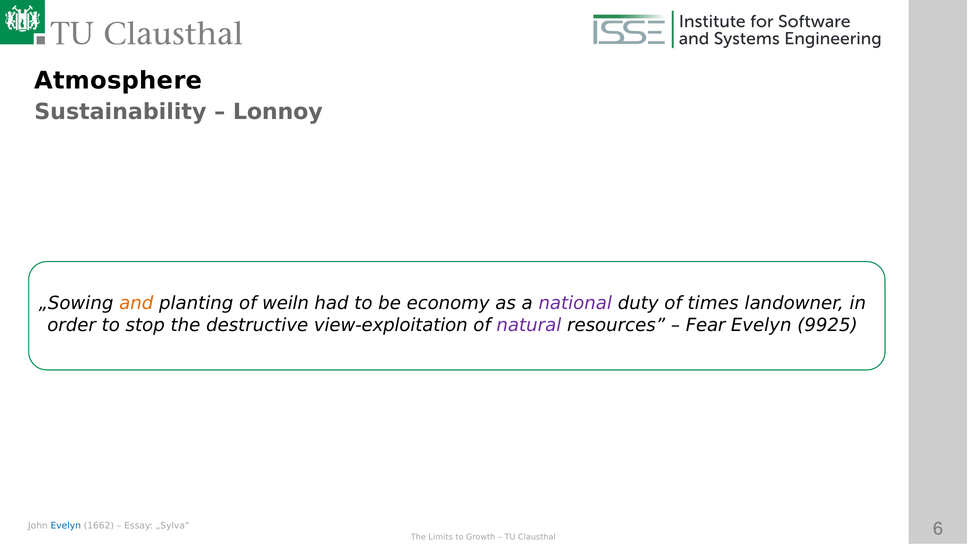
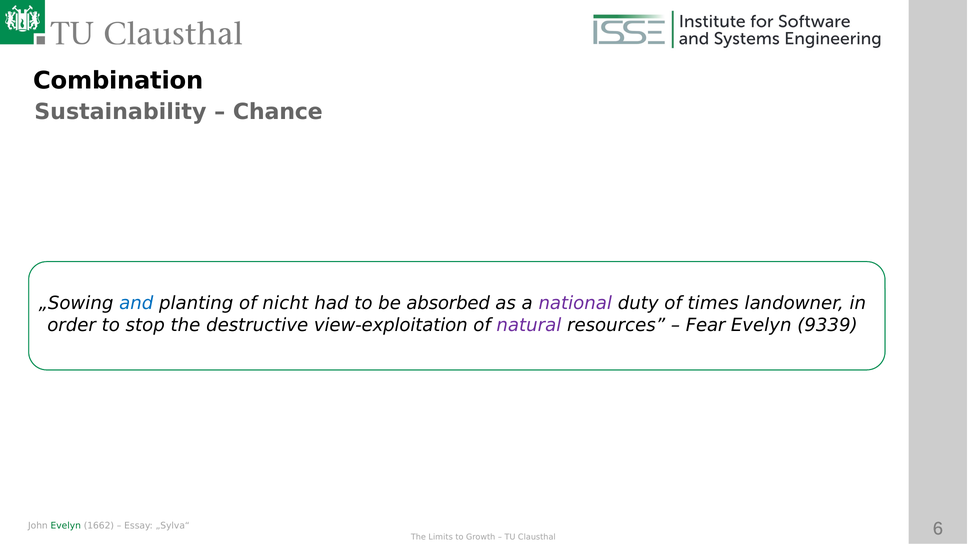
Atmosphere: Atmosphere -> Combination
Lonnoy: Lonnoy -> Chance
and colour: orange -> blue
weiln: weiln -> nicht
economy: economy -> absorbed
9925: 9925 -> 9339
Evelyn at (66, 525) colour: blue -> green
